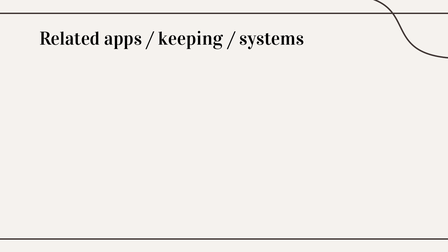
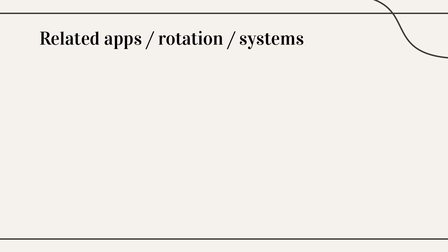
keeping: keeping -> rotation
